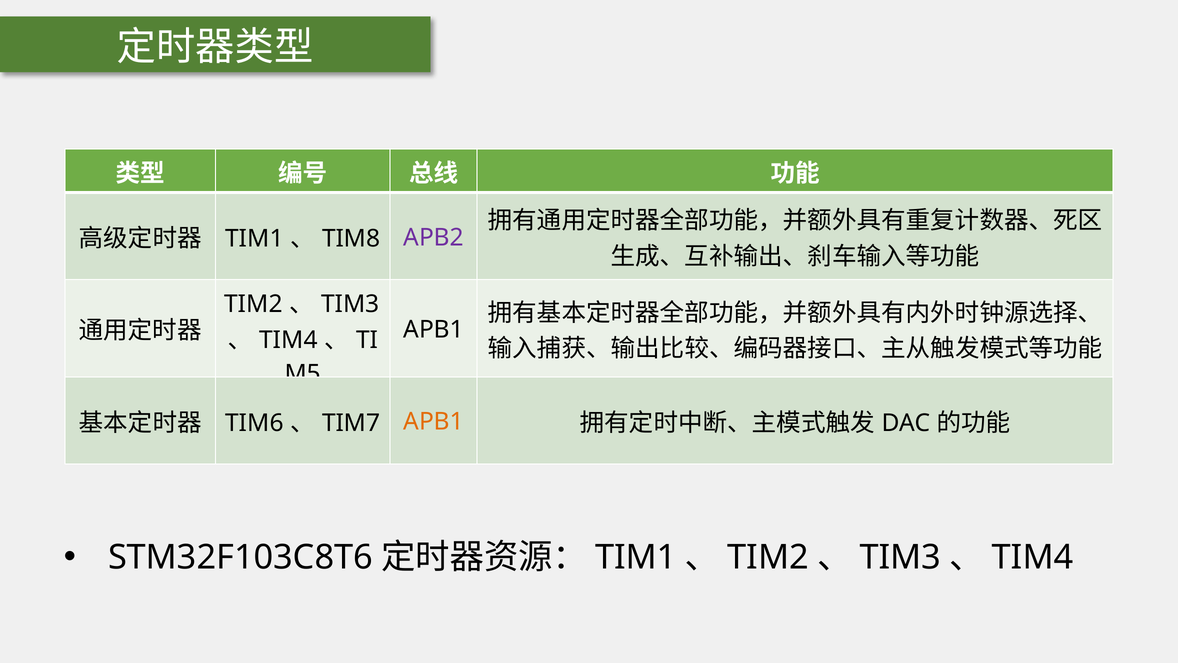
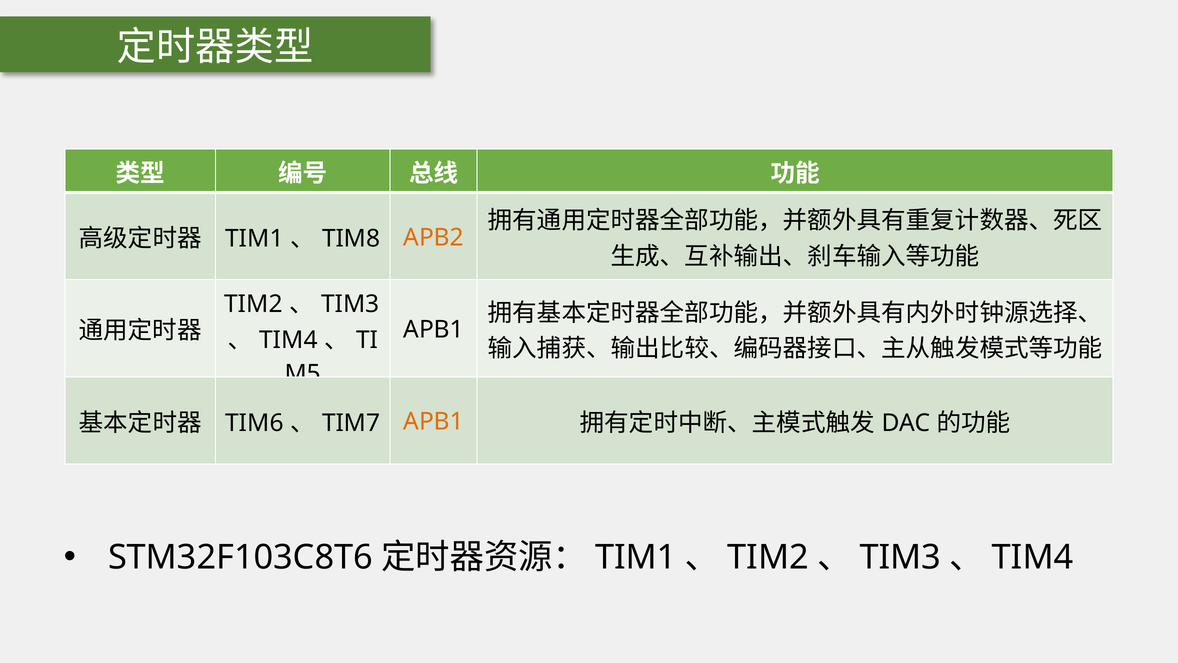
APB2 colour: purple -> orange
